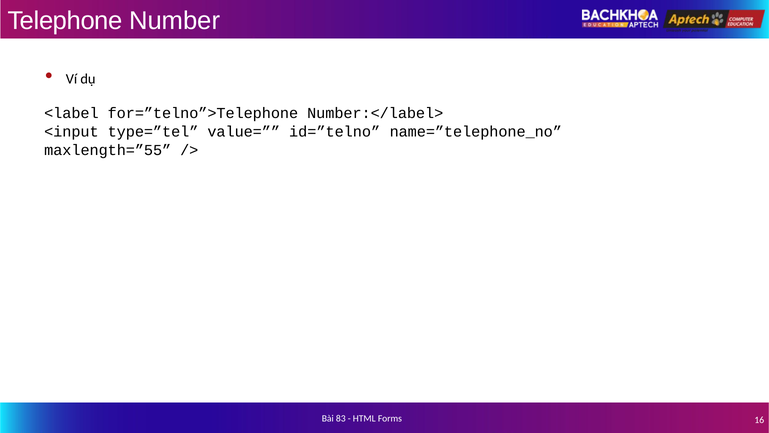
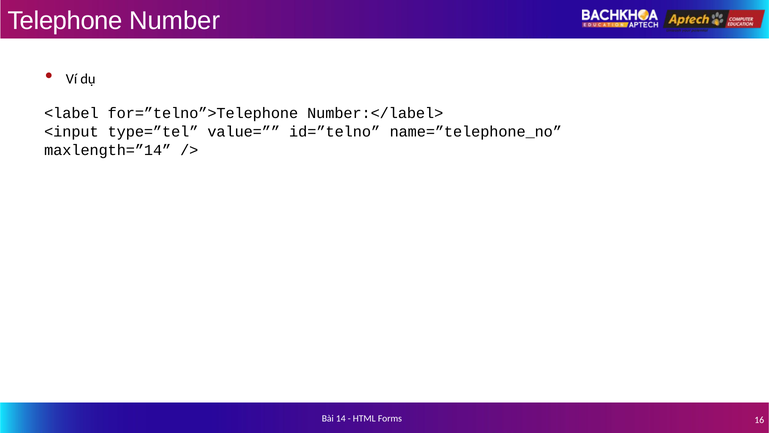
maxlength=”55: maxlength=”55 -> maxlength=”14
83: 83 -> 14
